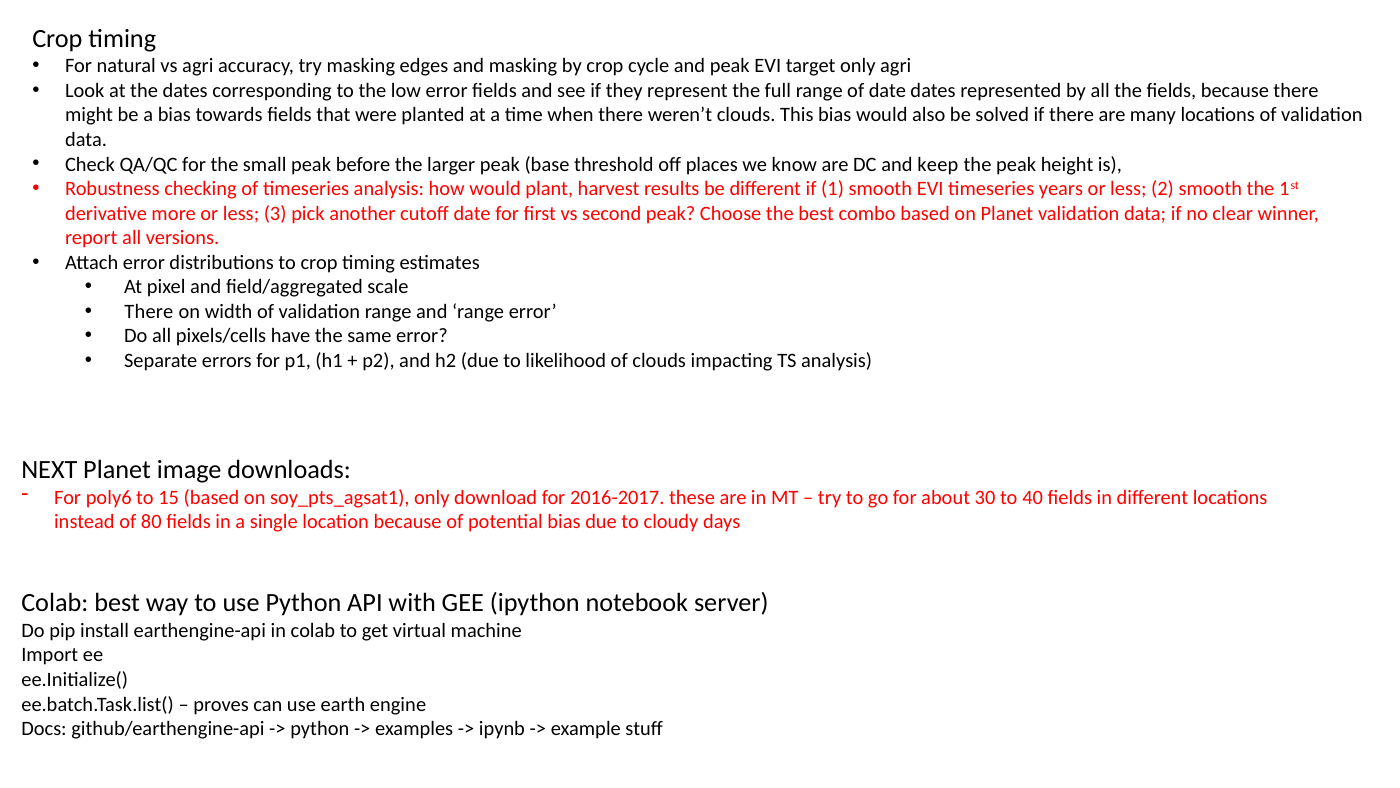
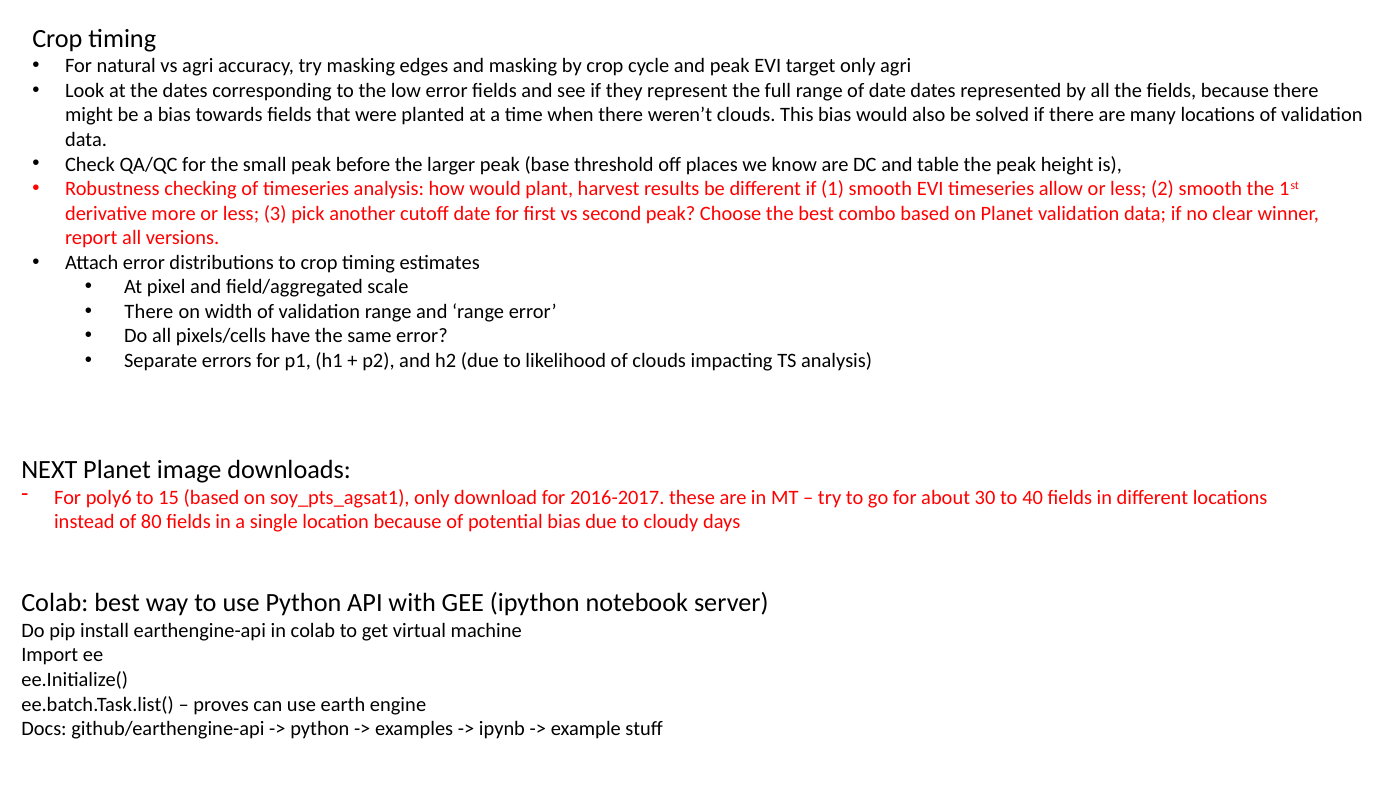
keep: keep -> table
years: years -> allow
